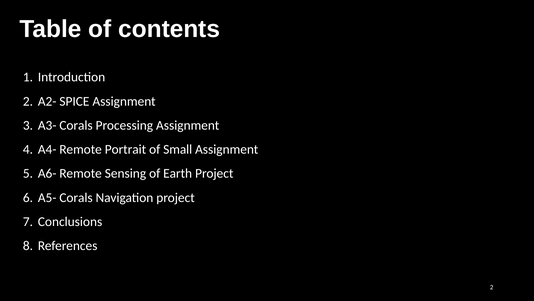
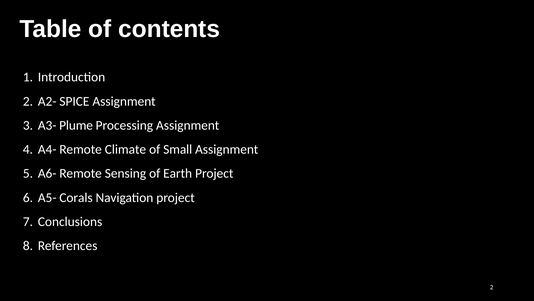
A3- Corals: Corals -> Plume
Portrait: Portrait -> Climate
